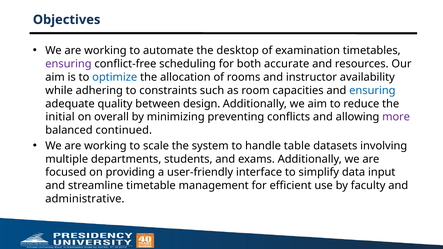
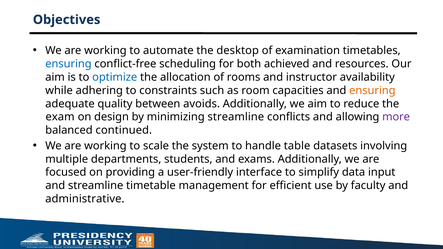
ensuring at (68, 64) colour: purple -> blue
accurate: accurate -> achieved
ensuring at (372, 90) colour: blue -> orange
design: design -> avoids
initial: initial -> exam
overall: overall -> design
minimizing preventing: preventing -> streamline
